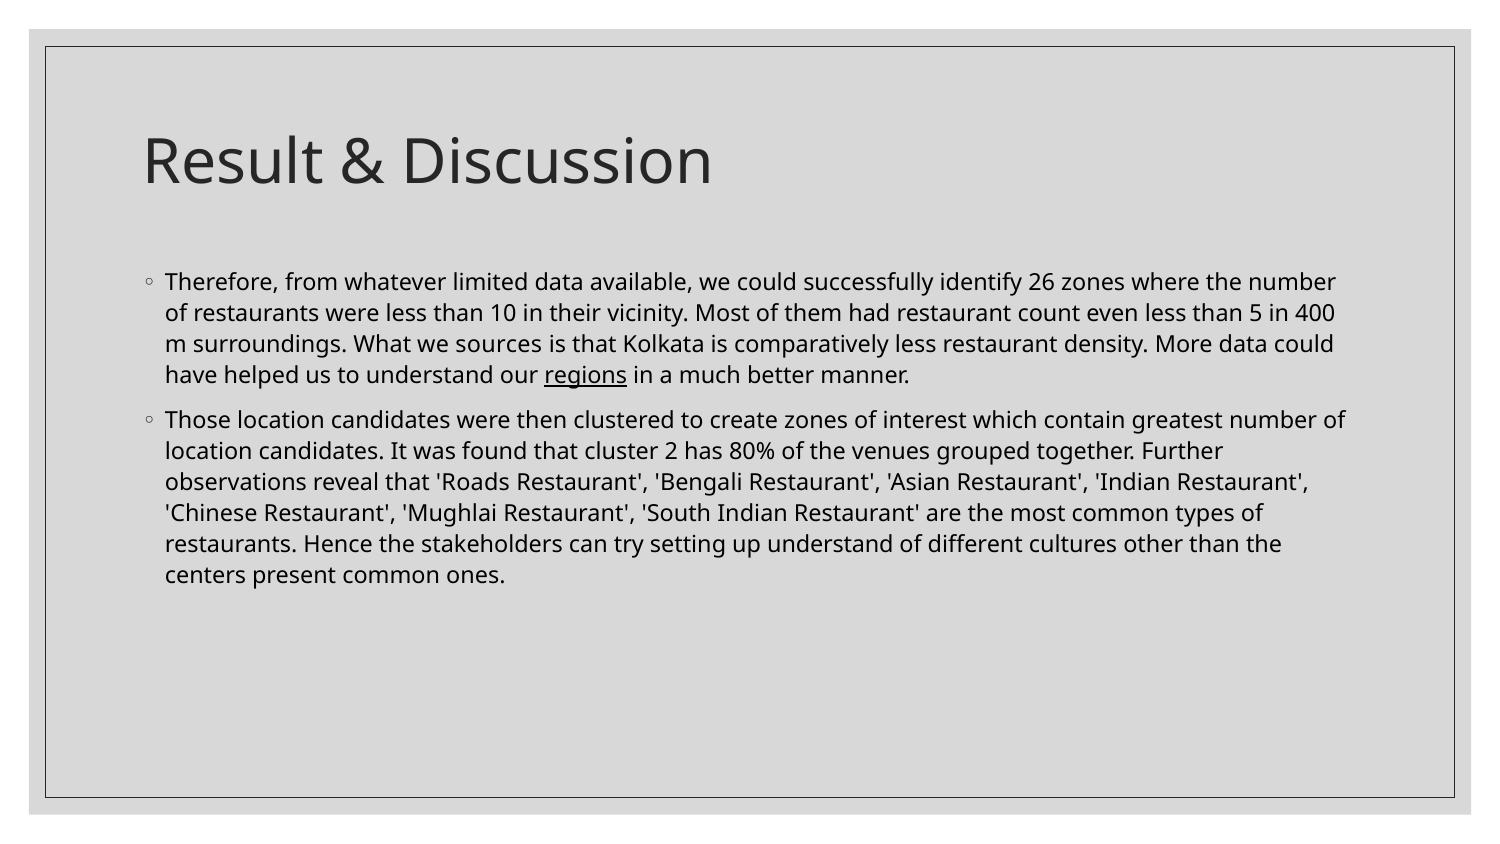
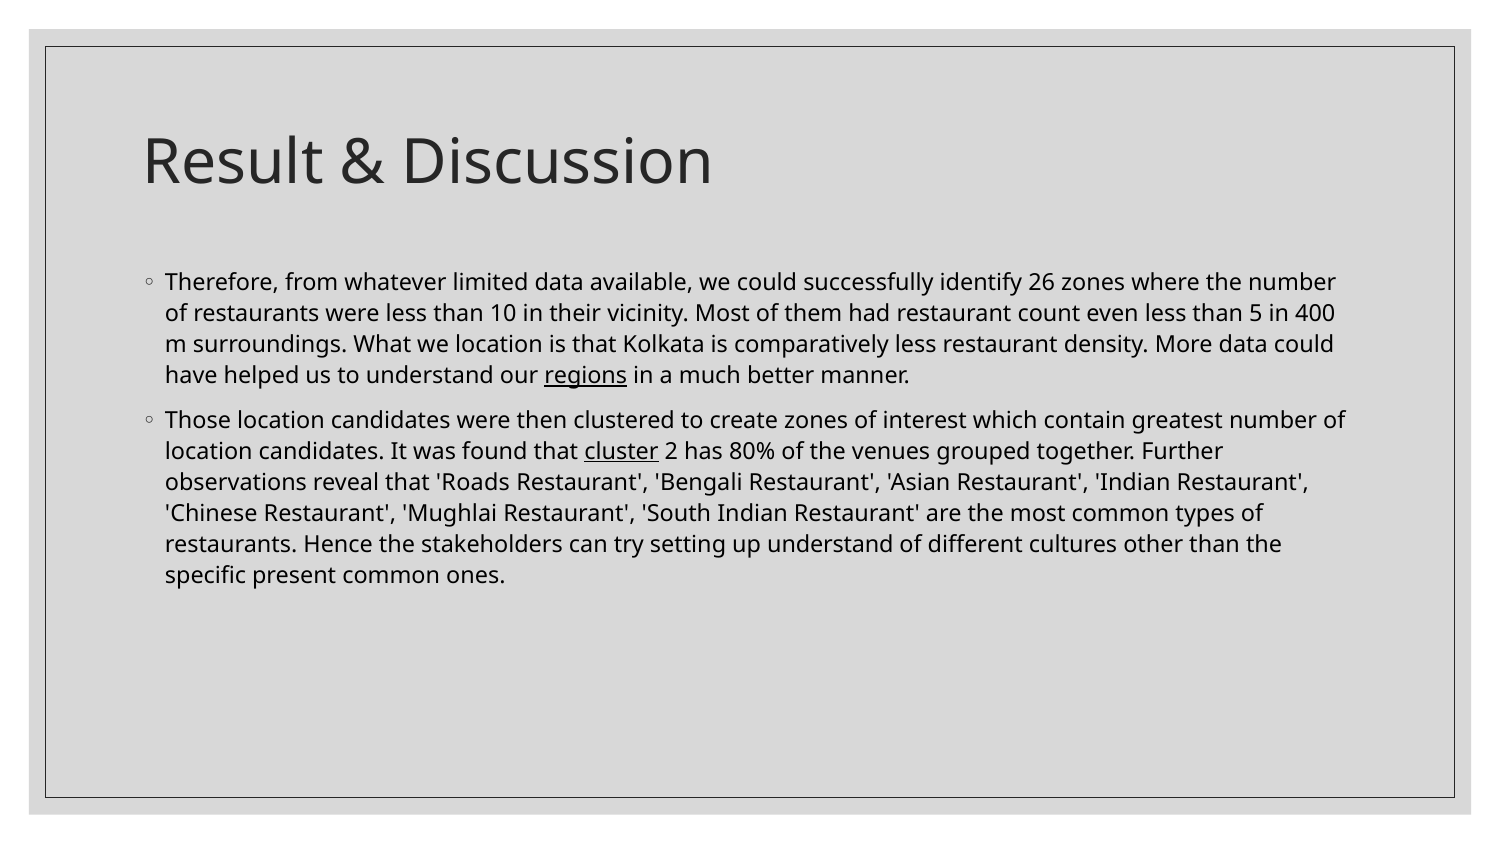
we sources: sources -> location
cluster underline: none -> present
centers: centers -> specific
